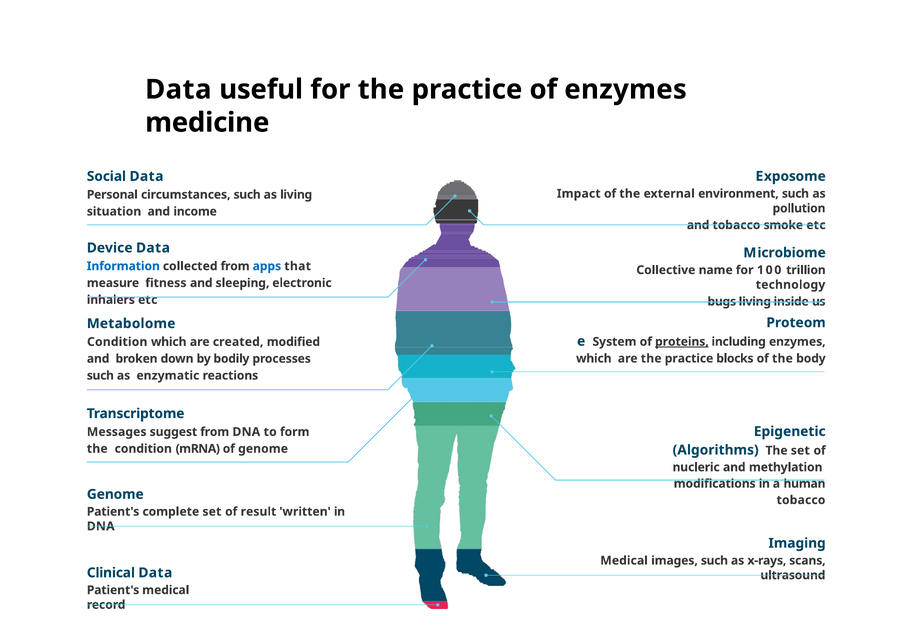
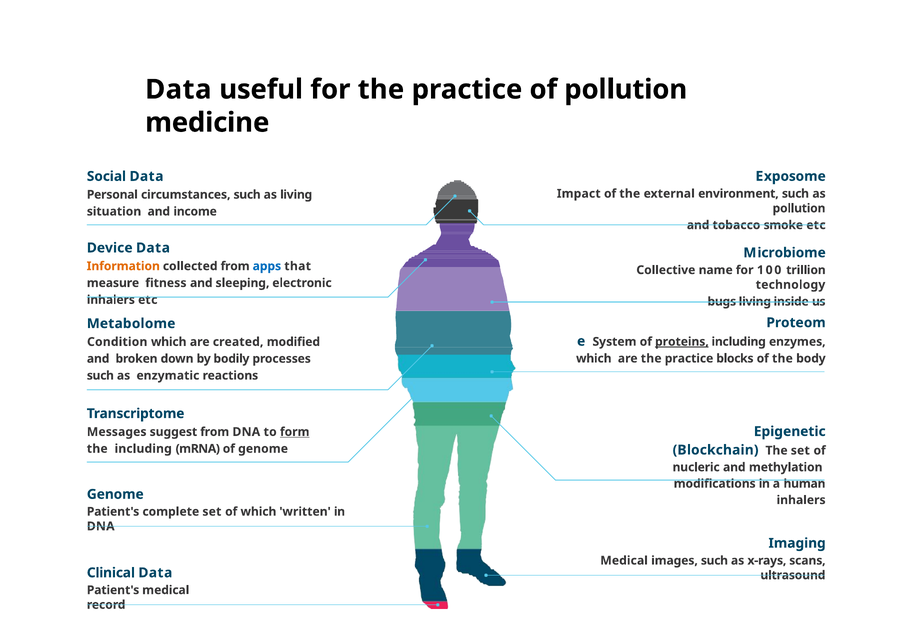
of enzymes: enzymes -> pollution
Information colour: blue -> orange
form underline: none -> present
the condition: condition -> including
Algorithms: Algorithms -> Blockchain
tobacco at (801, 500): tobacco -> inhalers
of result: result -> which
